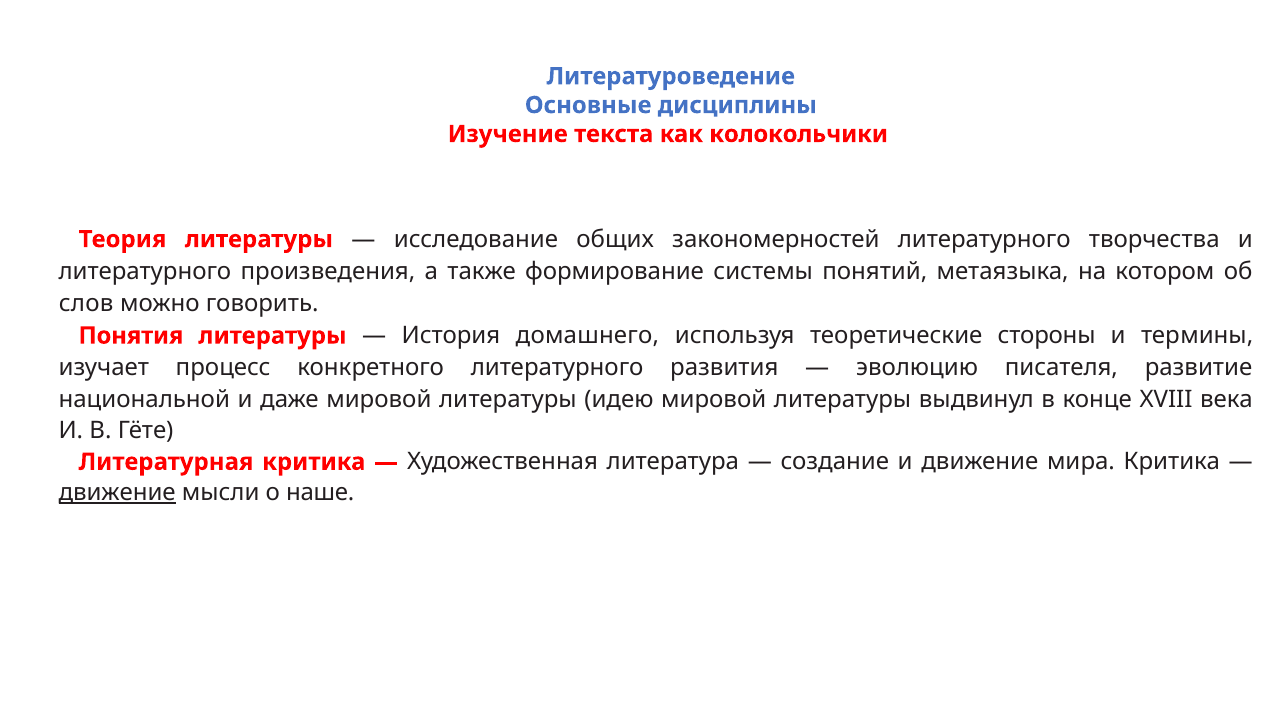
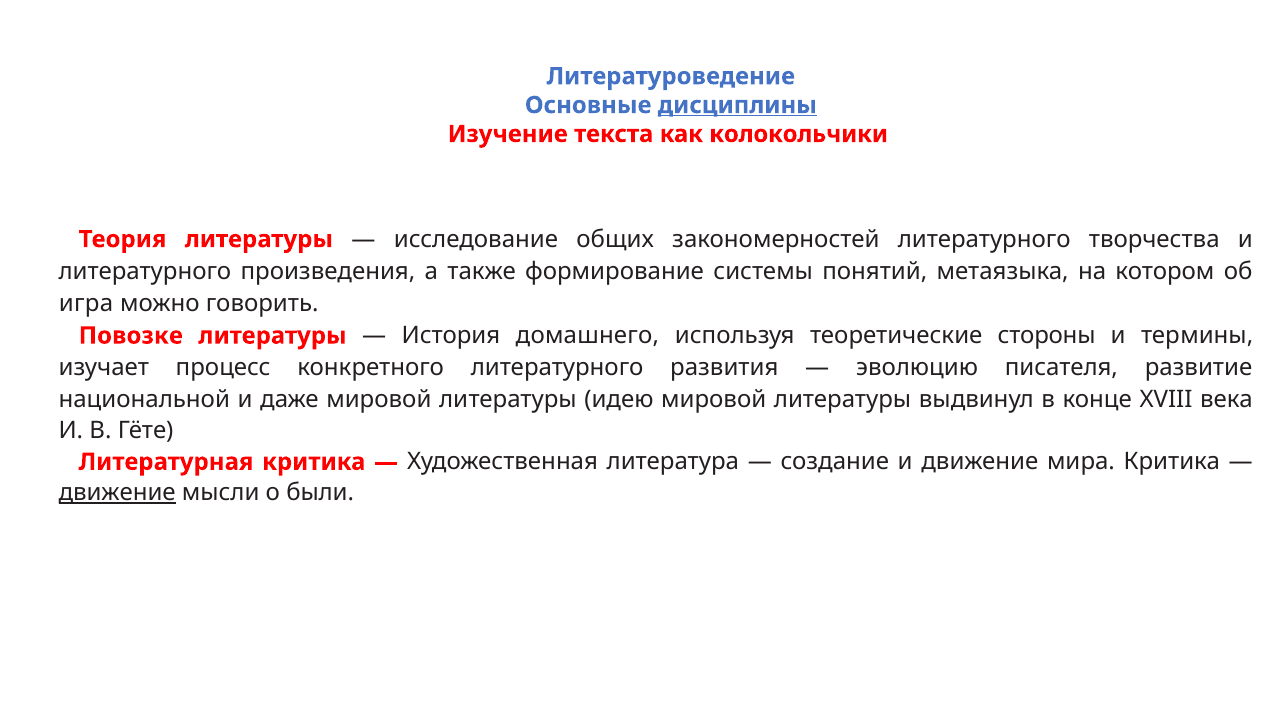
дисциплины underline: none -> present
слов: слов -> игра
Понятия: Понятия -> Повозке
наше: наше -> были
